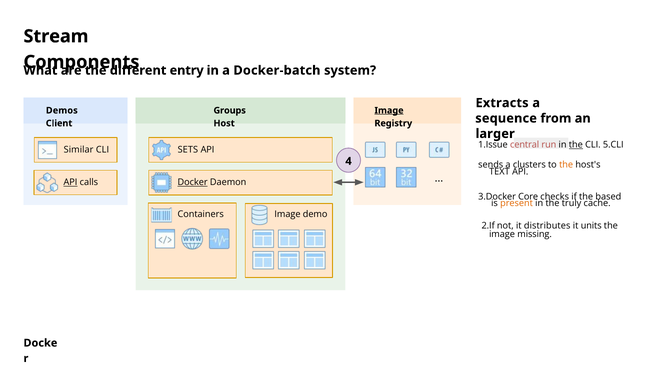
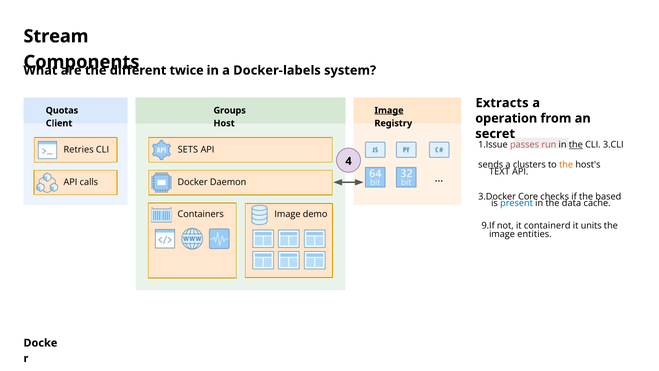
entry: entry -> twice
Docker-batch: Docker-batch -> Docker-labels
Demos: Demos -> Quotas
sequence: sequence -> operation
larger: larger -> secret
central: central -> passes
5.CLI: 5.CLI -> 3.CLI
Similar: Similar -> Retries
API at (70, 182) underline: present -> none
Docker underline: present -> none
present colour: orange -> blue
truly: truly -> data
2.If: 2.If -> 9.If
distributes: distributes -> containerd
missing: missing -> entities
